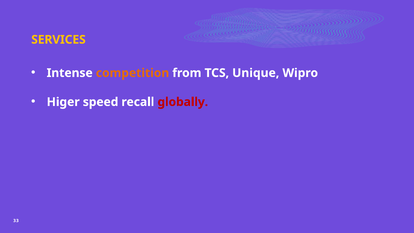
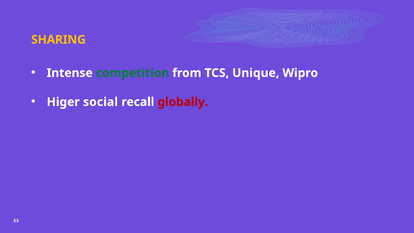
SERVICES: SERVICES -> SHARING
competition colour: orange -> green
speed: speed -> social
